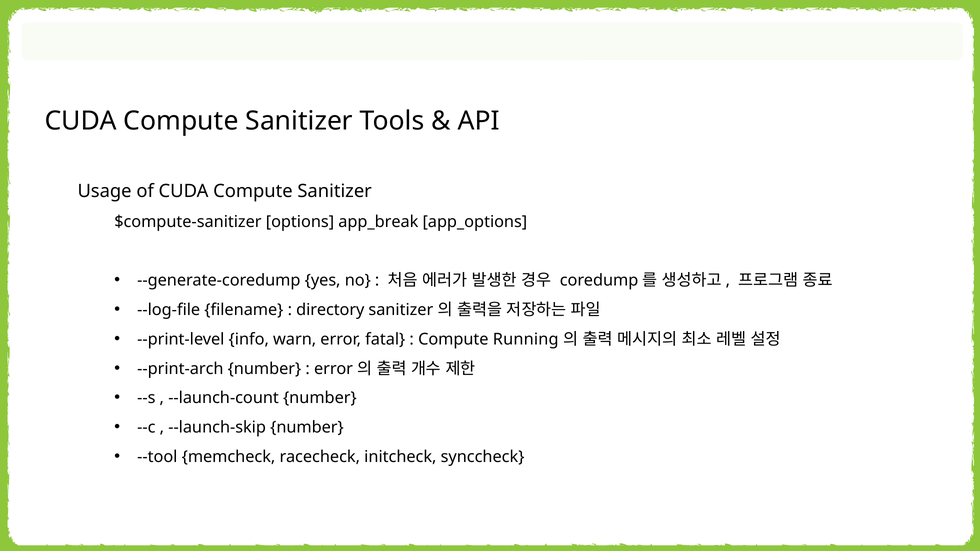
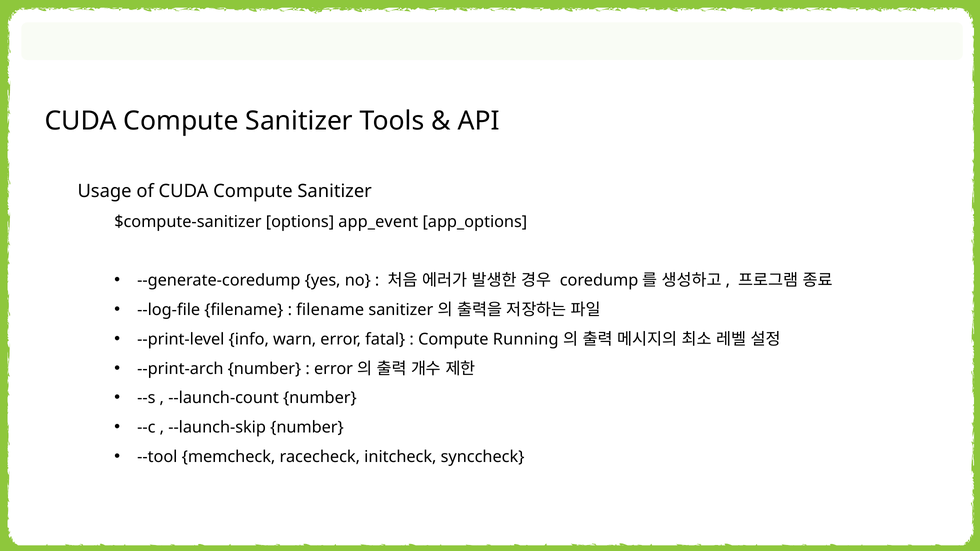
app_break: app_break -> app_event
directory at (330, 310): directory -> filename
